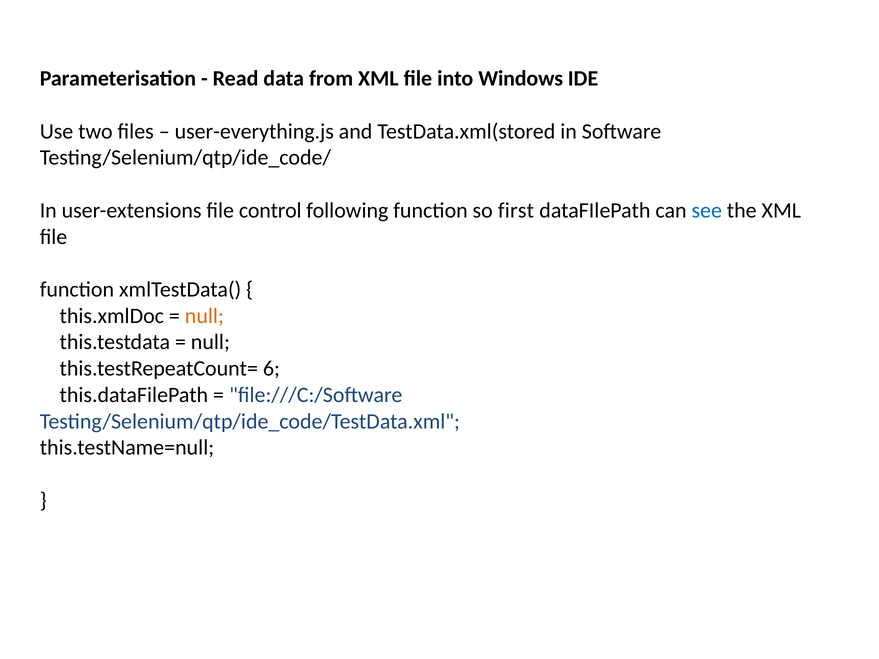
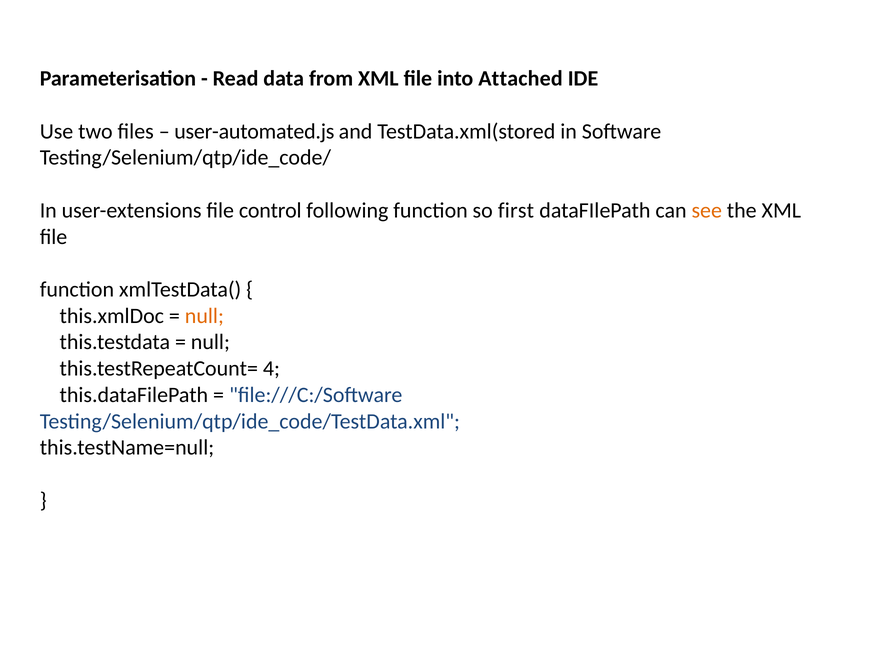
Windows: Windows -> Attached
user-everything.js: user-everything.js -> user-automated.js
see colour: blue -> orange
6: 6 -> 4
